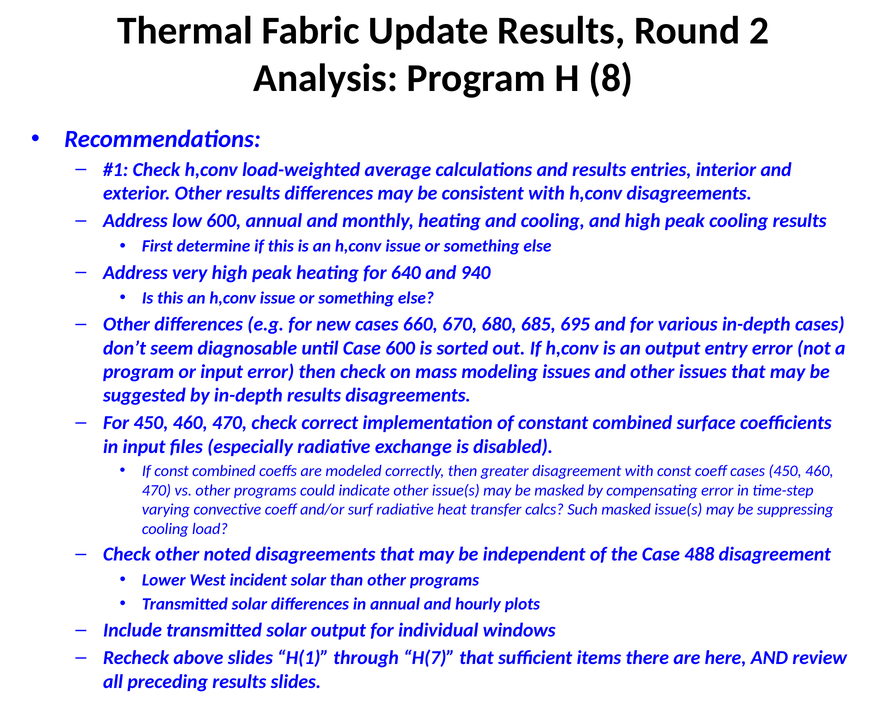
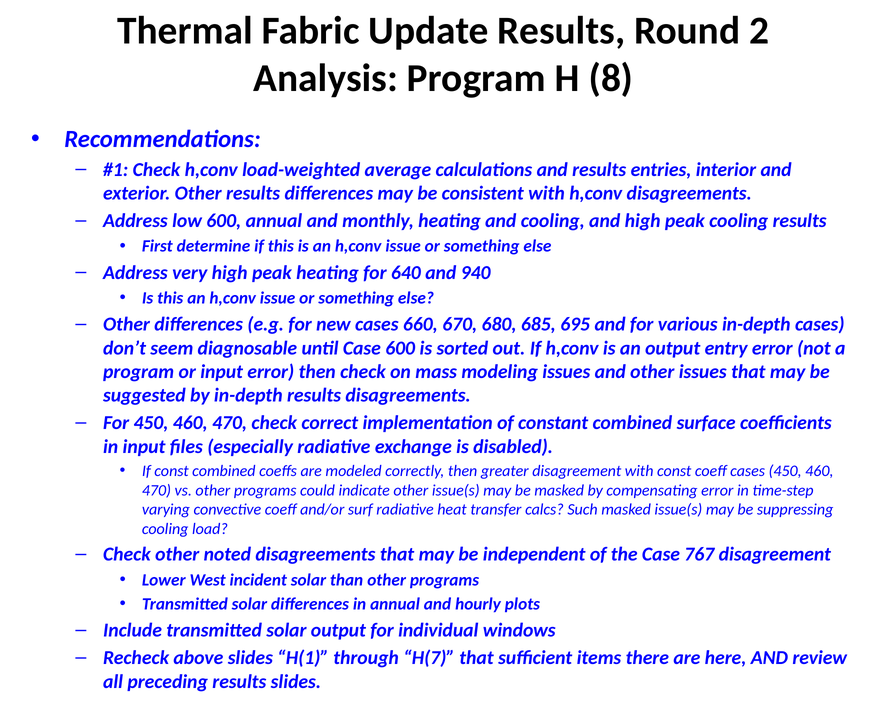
488: 488 -> 767
